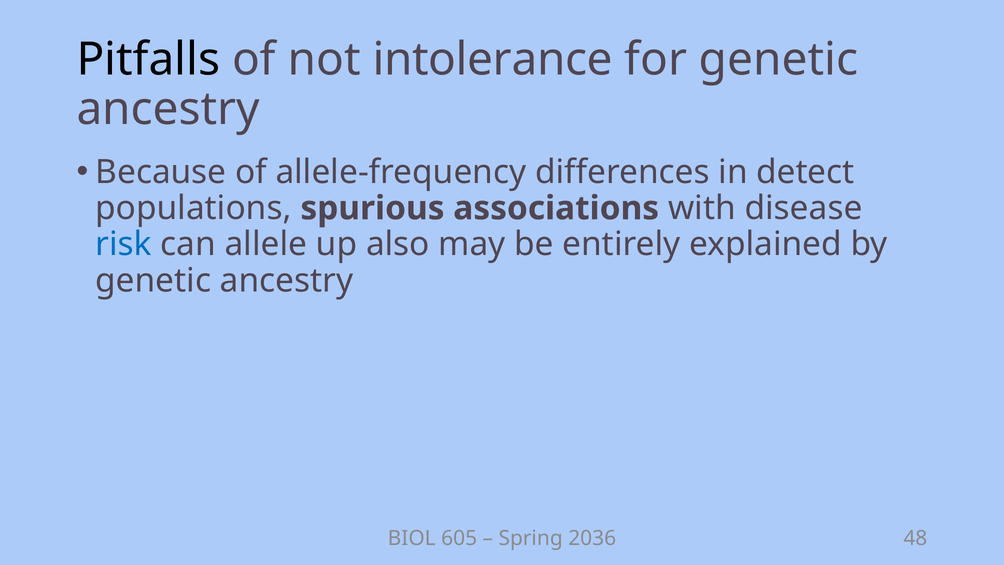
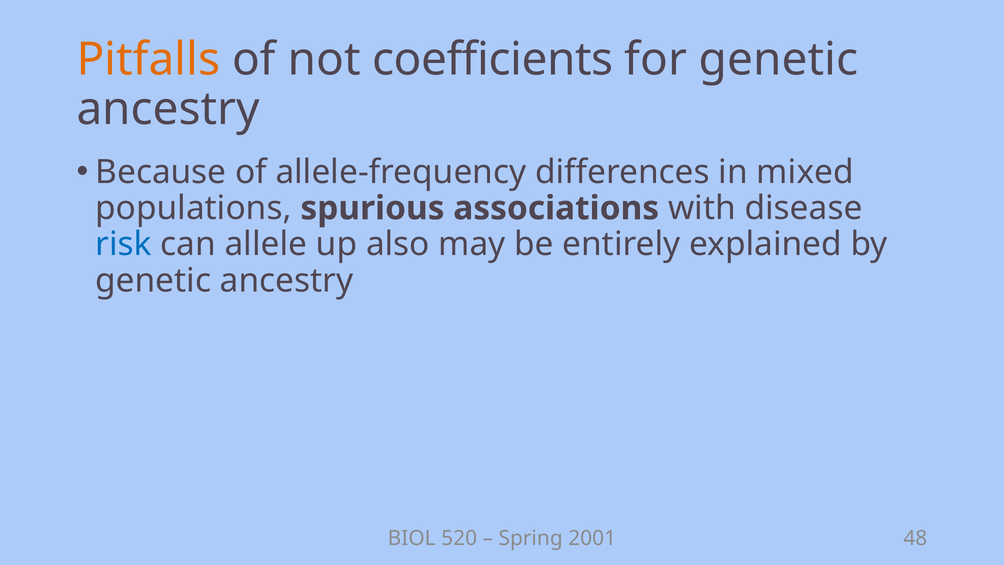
Pitfalls colour: black -> orange
intolerance: intolerance -> coefficients
detect: detect -> mixed
605: 605 -> 520
2036: 2036 -> 2001
